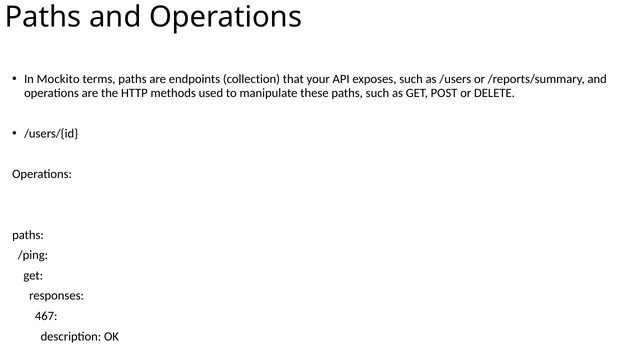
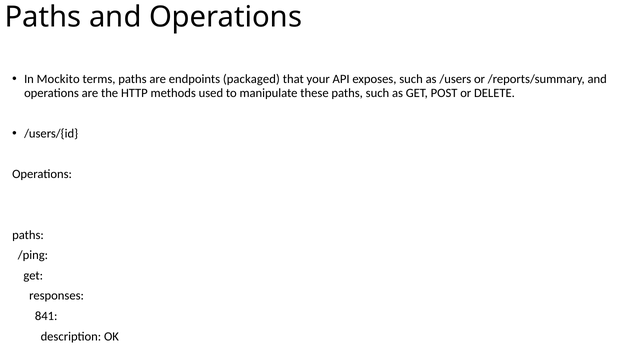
collection: collection -> packaged
467: 467 -> 841
